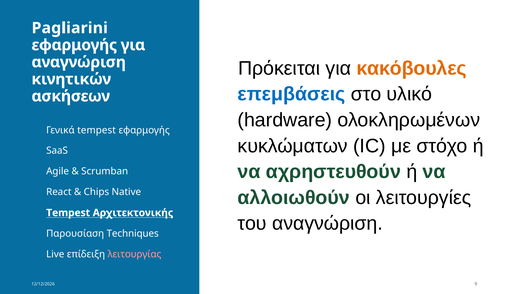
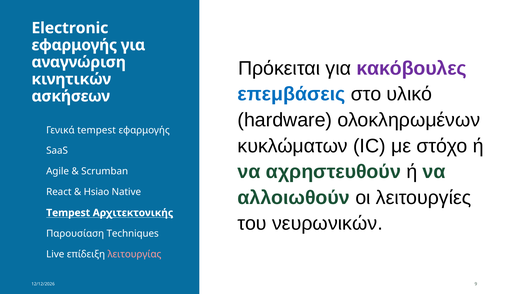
Pagliarini: Pagliarini -> Electronic
κακόβουλες colour: orange -> purple
Chips: Chips -> Hsiao
του αναγνώριση: αναγνώριση -> νευρωνικών
